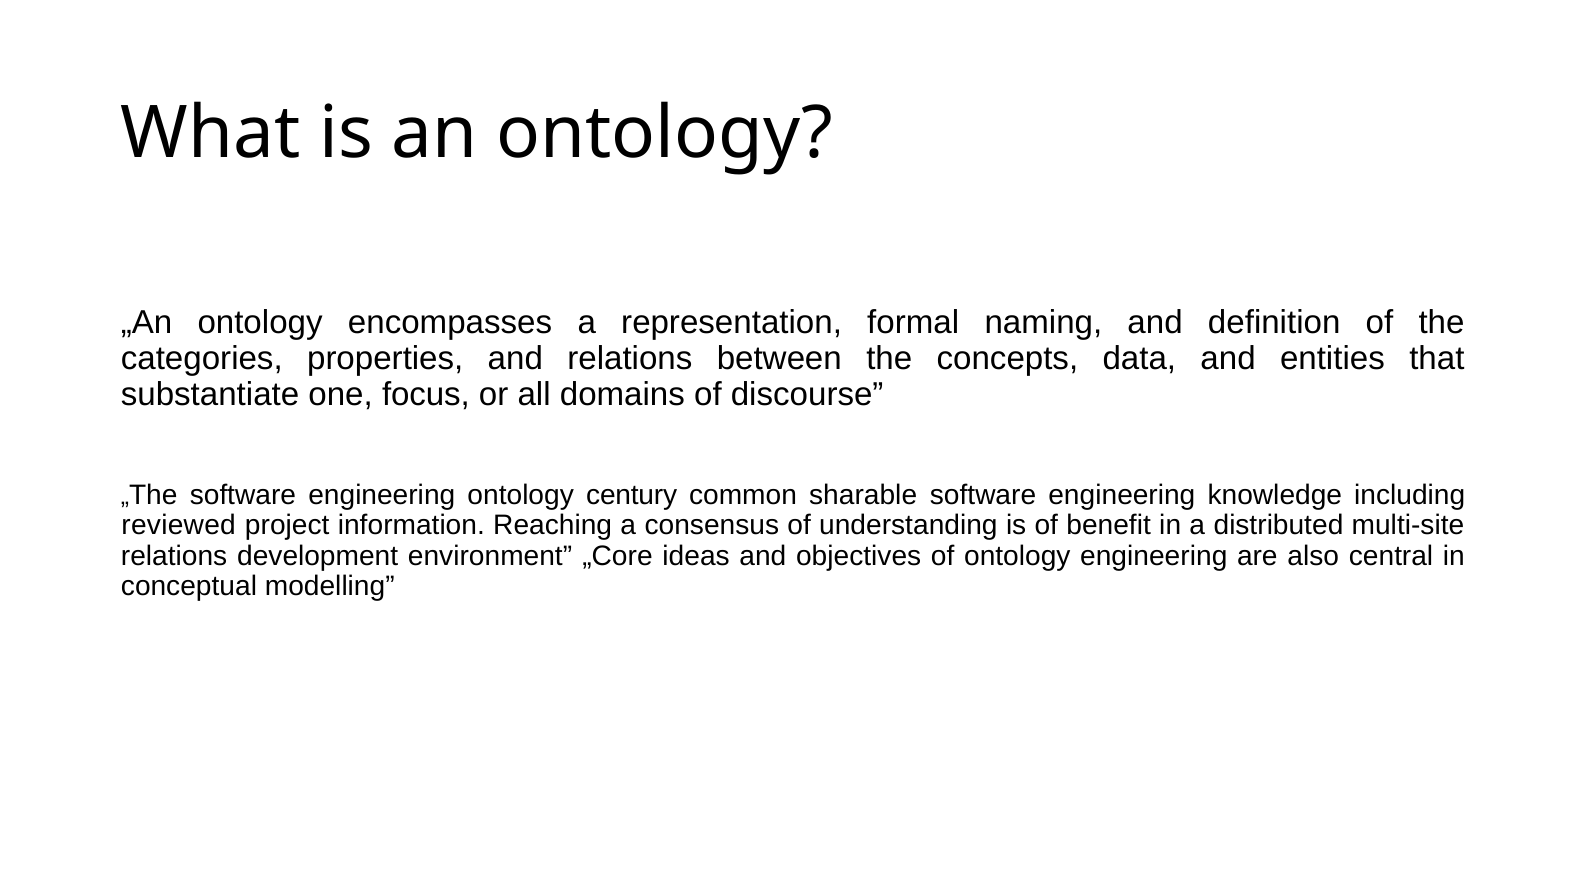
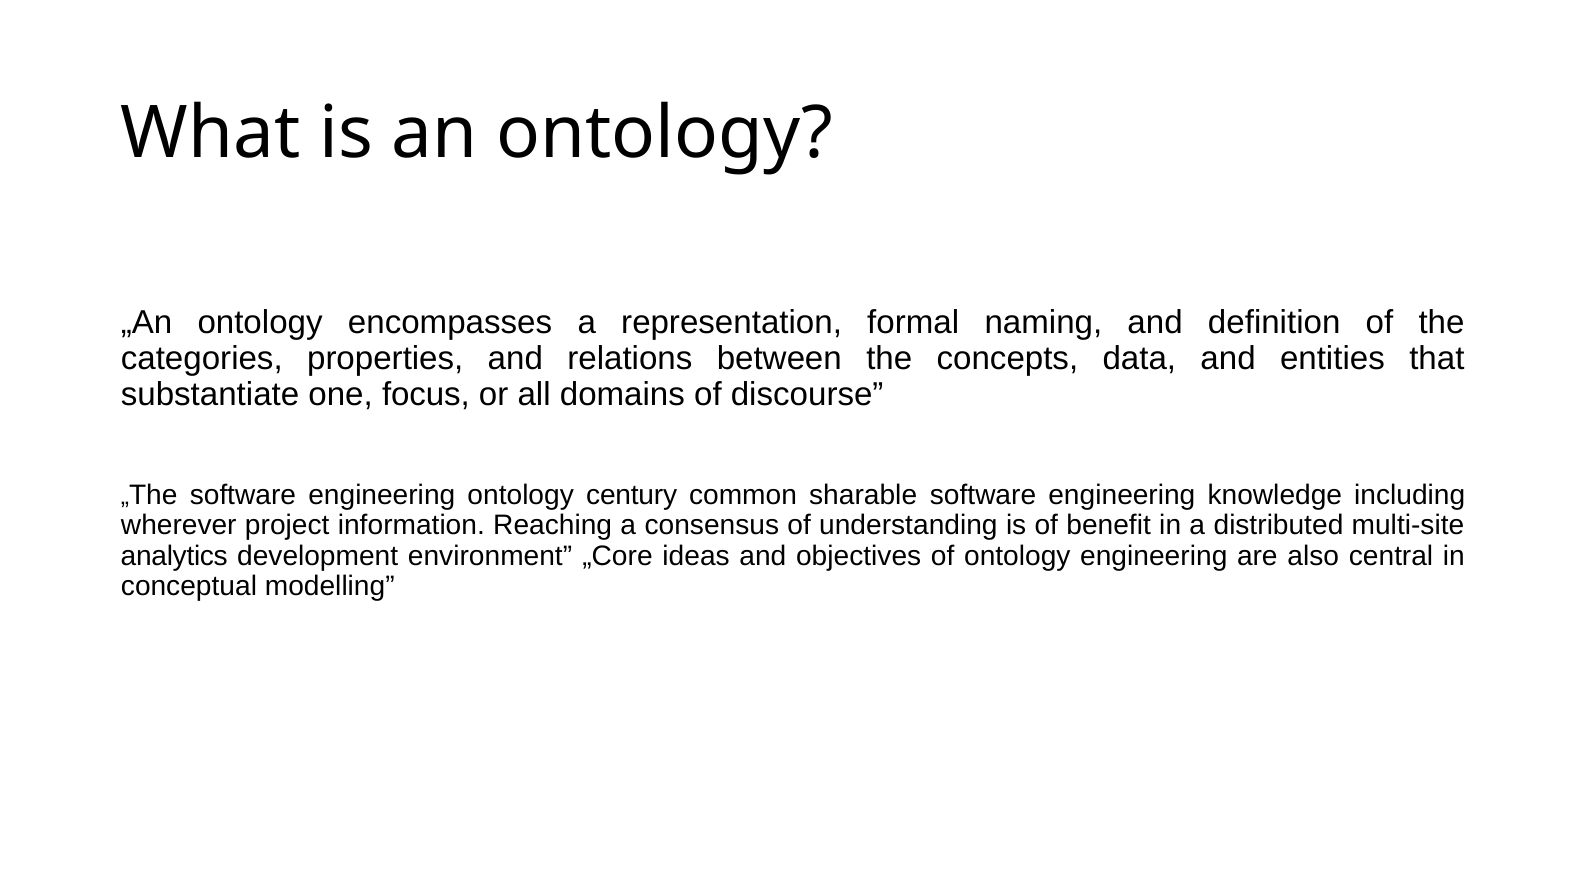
reviewed: reviewed -> wherever
relations at (174, 556): relations -> analytics
